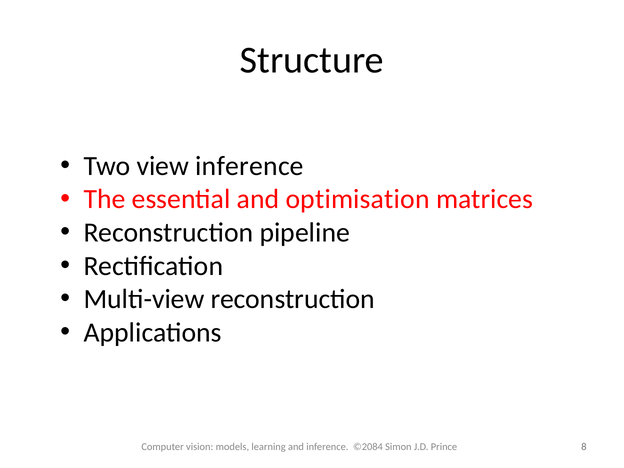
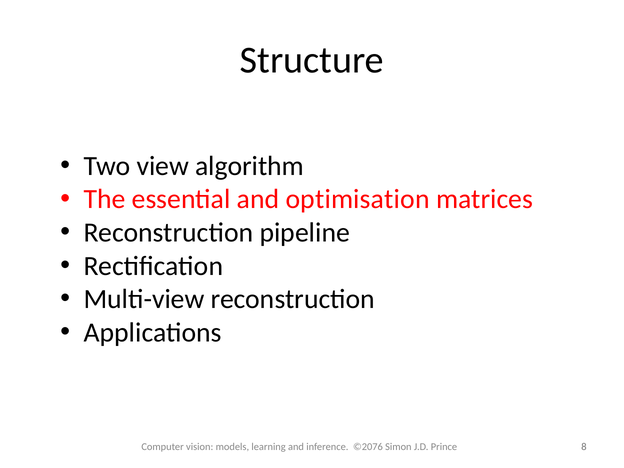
view inference: inference -> algorithm
©2084: ©2084 -> ©2076
